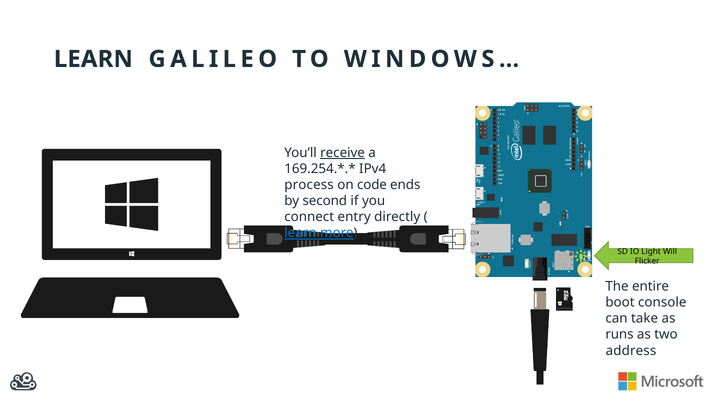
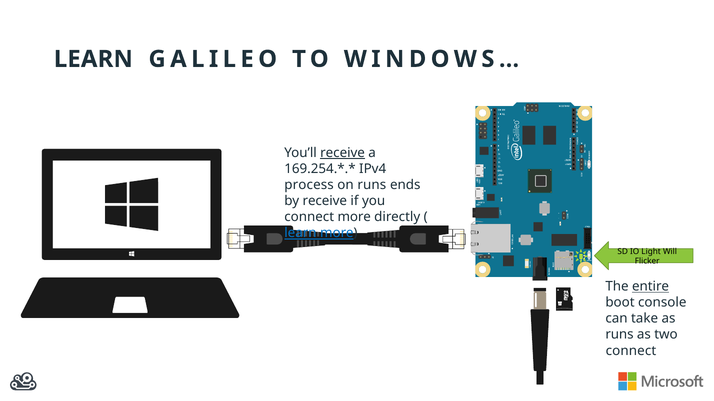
on code: code -> runs
by second: second -> receive
connect entry: entry -> more
entire underline: none -> present
address at (631, 351): address -> connect
